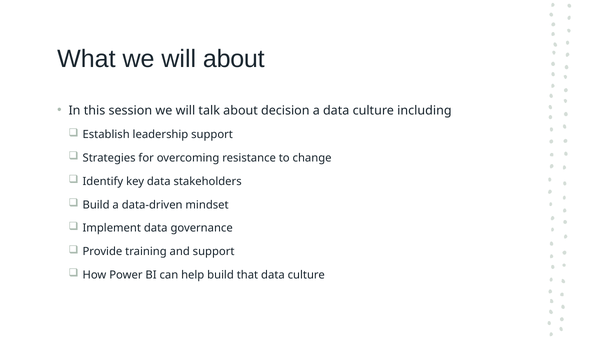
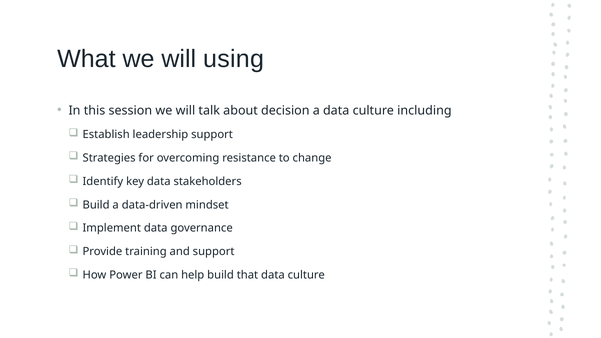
will about: about -> using
